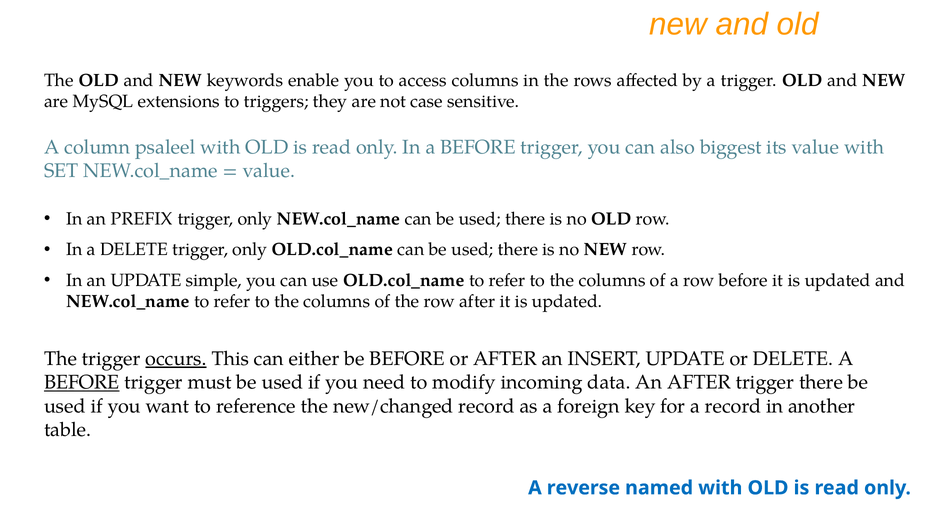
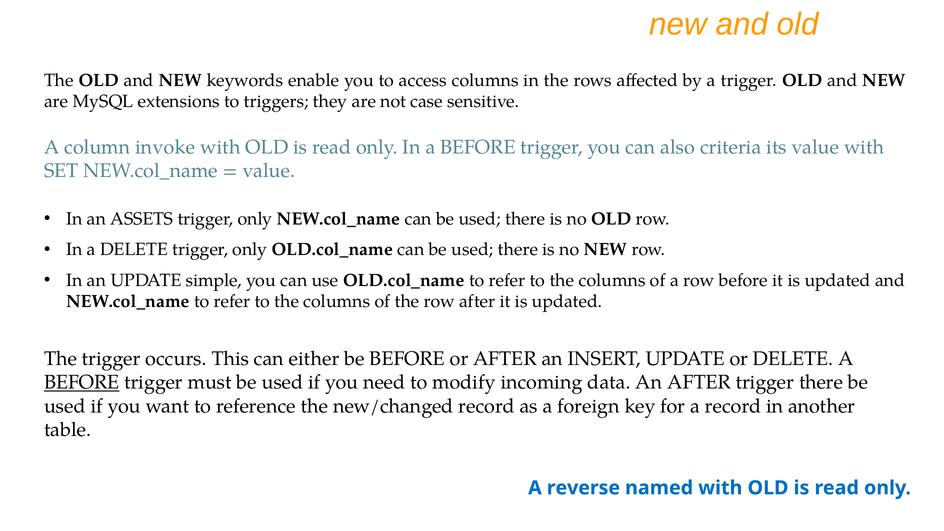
psaleel: psaleel -> invoke
biggest: biggest -> criteria
PREFIX: PREFIX -> ASSETS
occurs underline: present -> none
